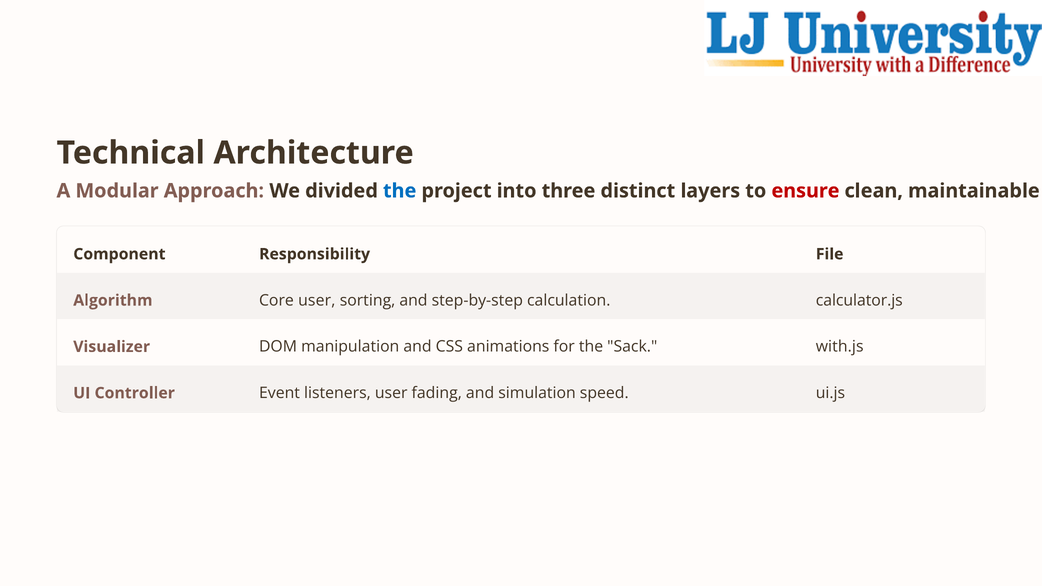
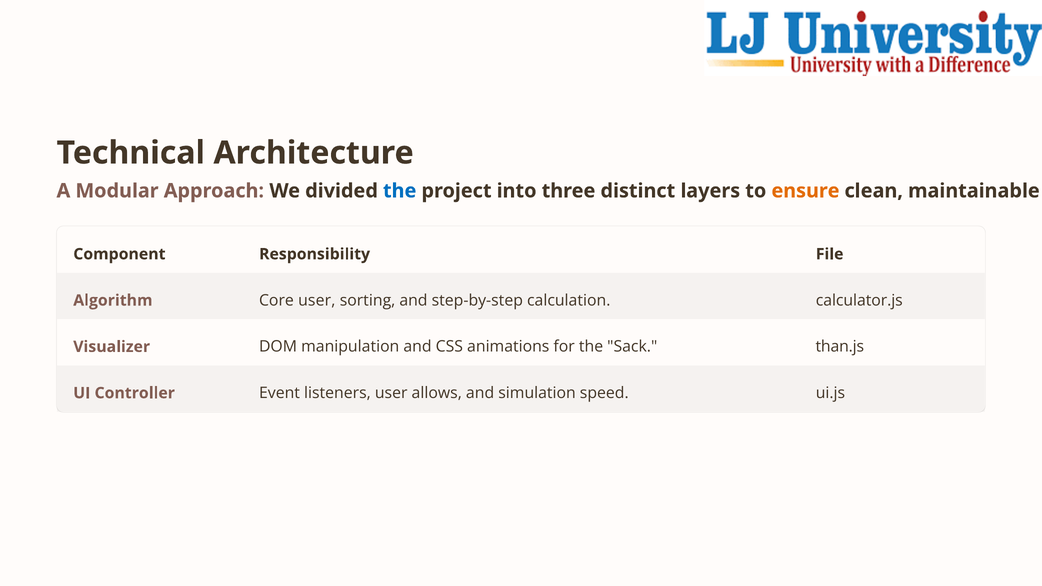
ensure colour: red -> orange
with.js: with.js -> than.js
fading: fading -> allows
